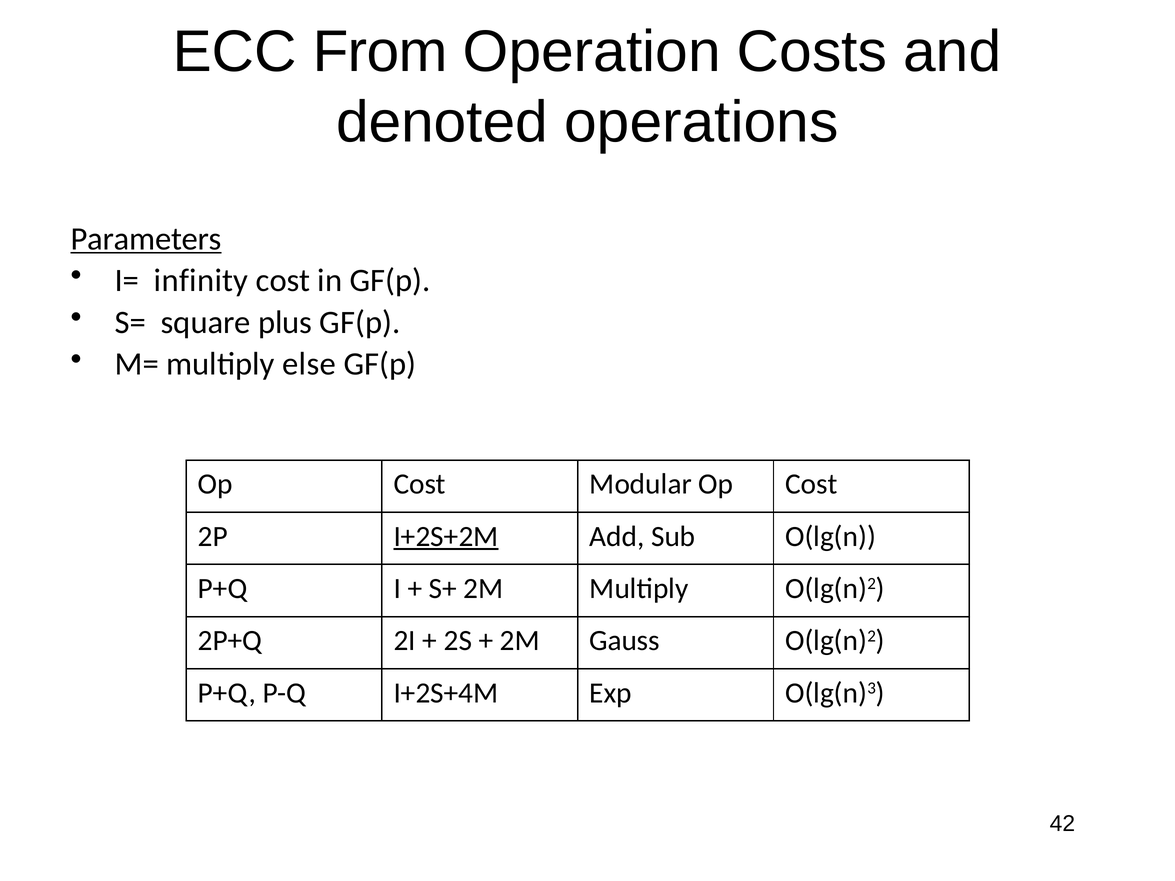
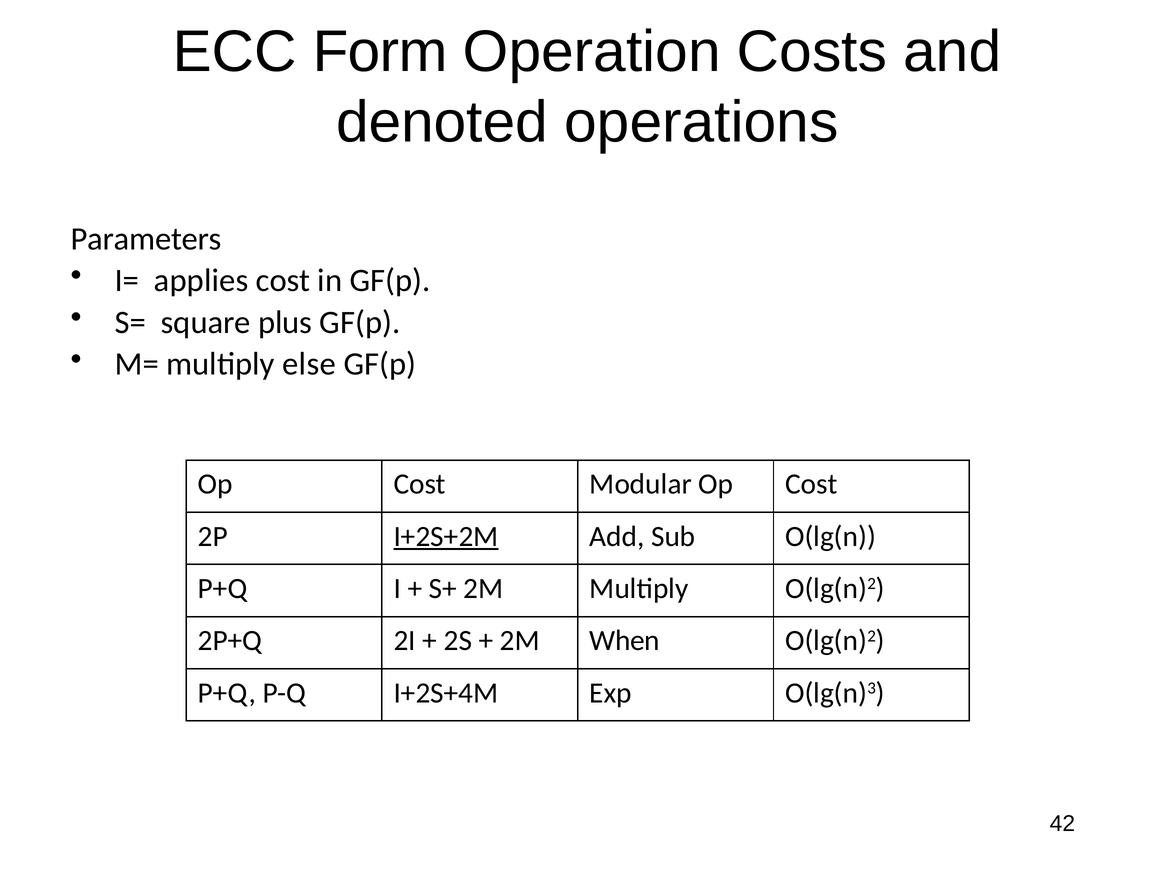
From: From -> Form
Parameters underline: present -> none
infinity: infinity -> applies
Gauss: Gauss -> When
